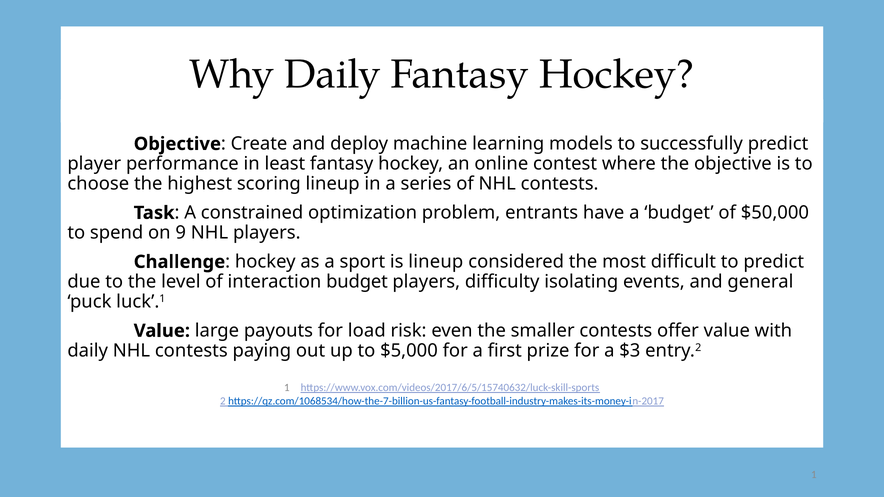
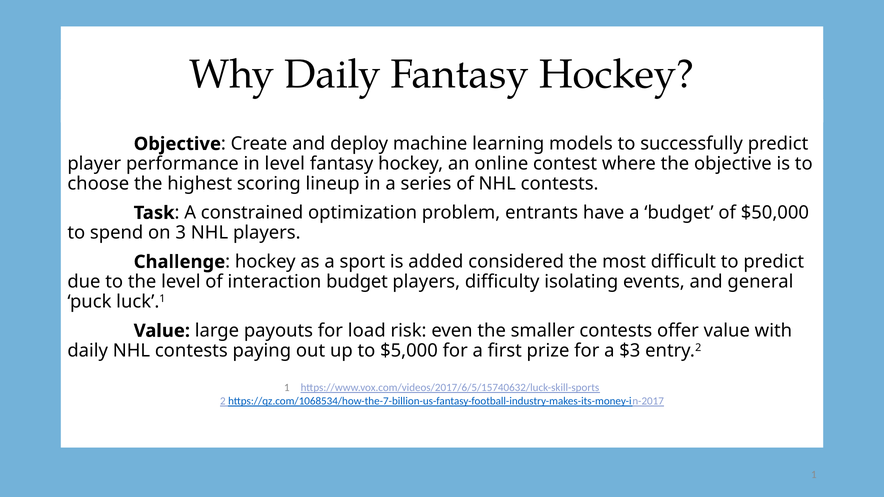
in least: least -> level
9: 9 -> 3
is lineup: lineup -> added
